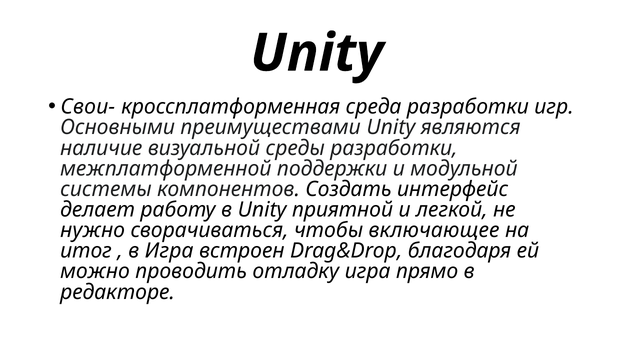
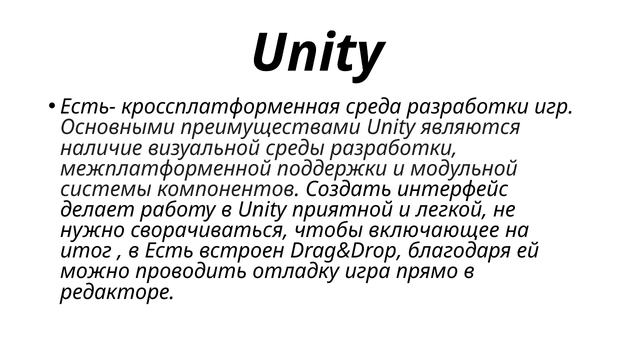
Свои-: Свои- -> Есть-
в Игра: Игра -> Есть
